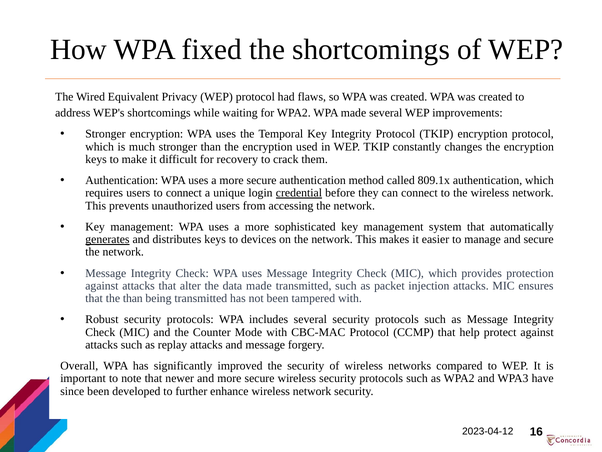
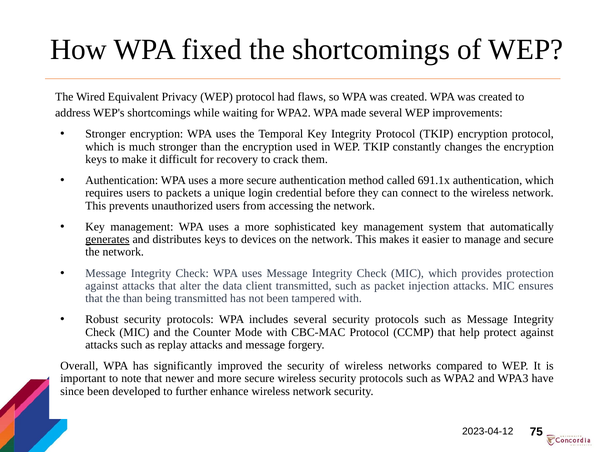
809.1x: 809.1x -> 691.1x
to connect: connect -> packets
credential underline: present -> none
data made: made -> client
16: 16 -> 75
